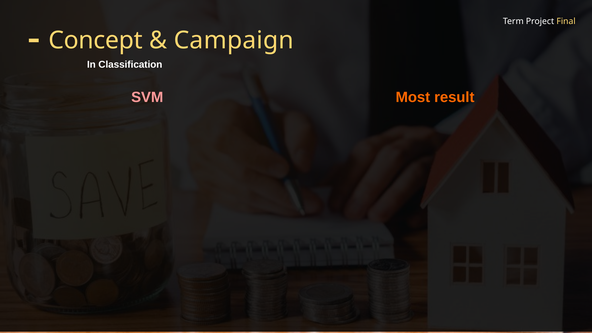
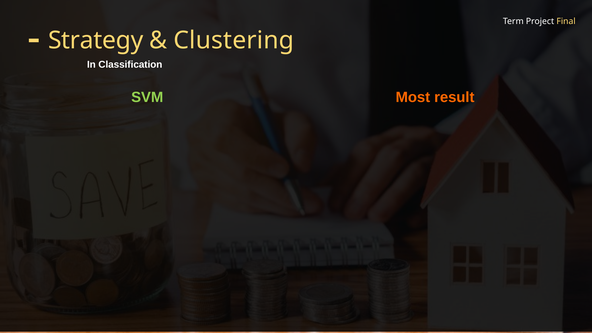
Concept: Concept -> Strategy
Campaign: Campaign -> Clustering
SVM colour: pink -> light green
